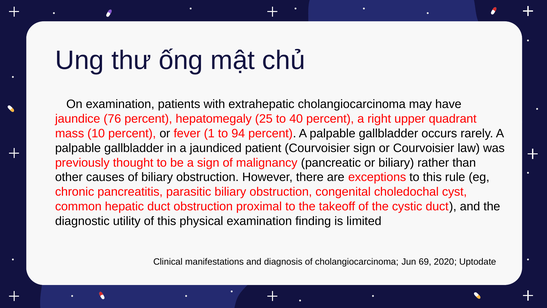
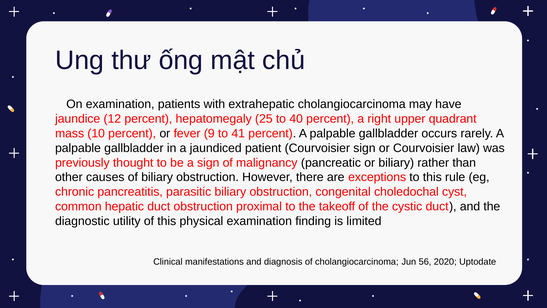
76: 76 -> 12
1: 1 -> 9
94: 94 -> 41
69: 69 -> 56
